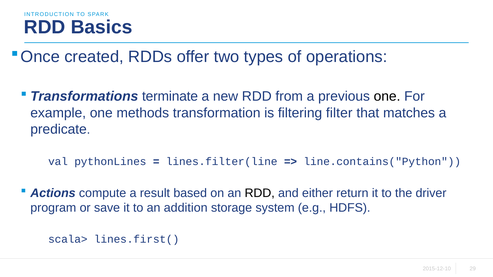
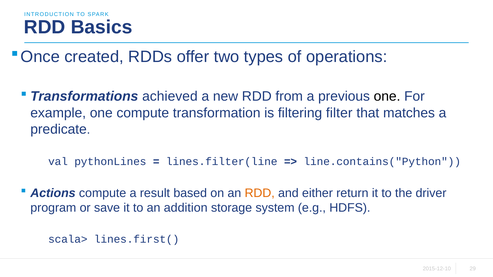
terminate: terminate -> achieved
one methods: methods -> compute
RDD at (260, 193) colour: black -> orange
